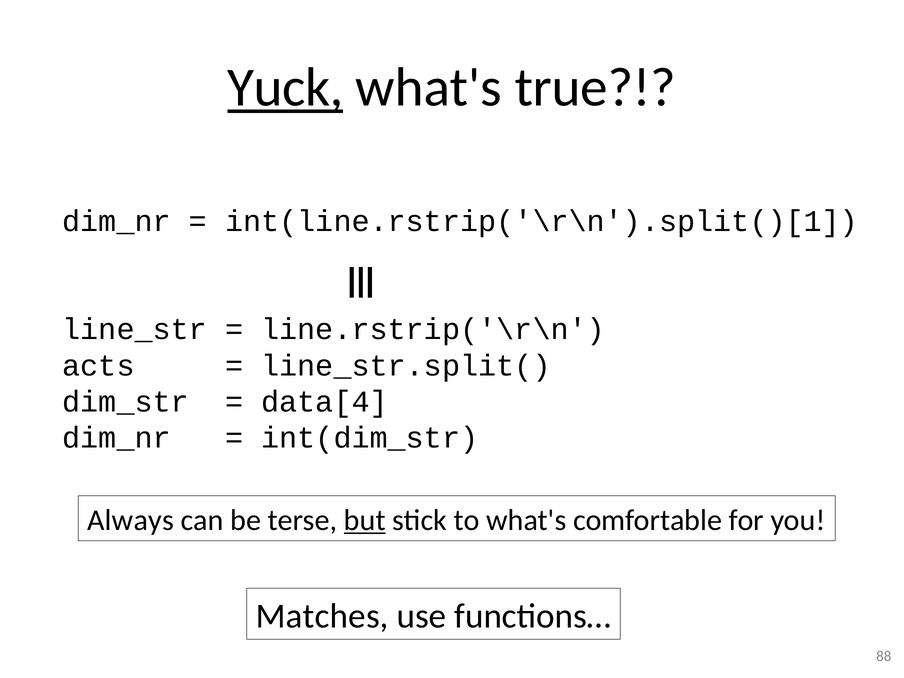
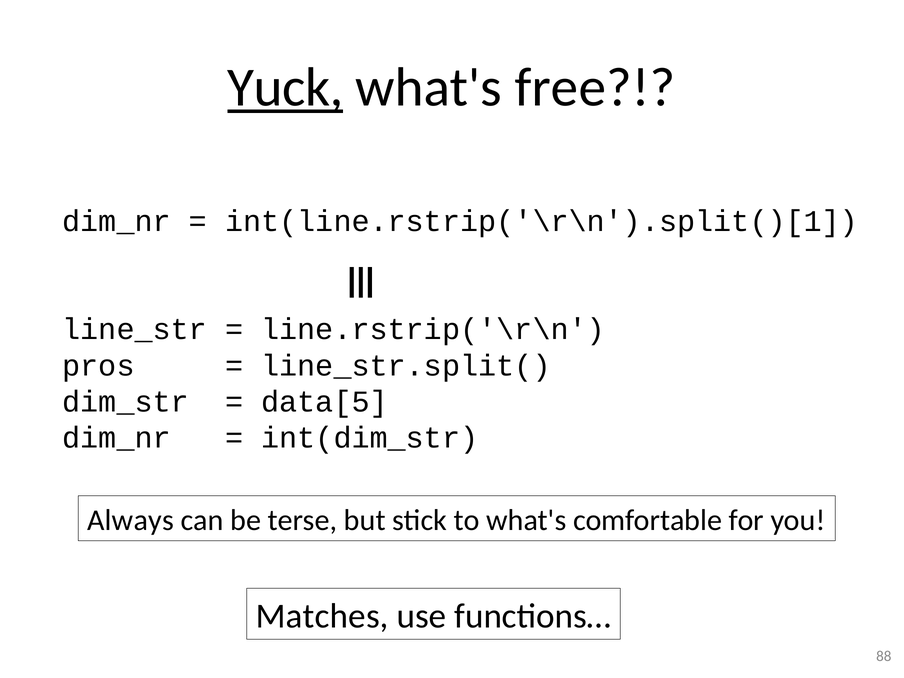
true: true -> free
acts: acts -> pros
data[4: data[4 -> data[5
but underline: present -> none
